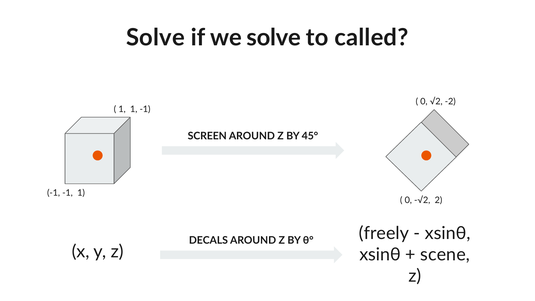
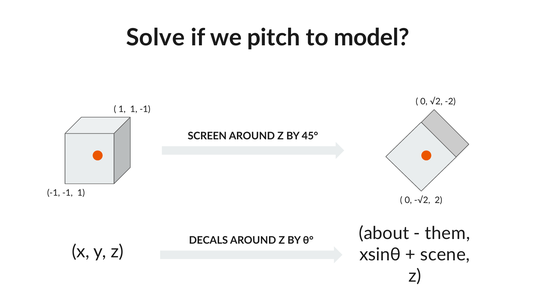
we solve: solve -> pitch
called: called -> model
freely: freely -> about
xsinθ at (448, 233): xsinθ -> them
